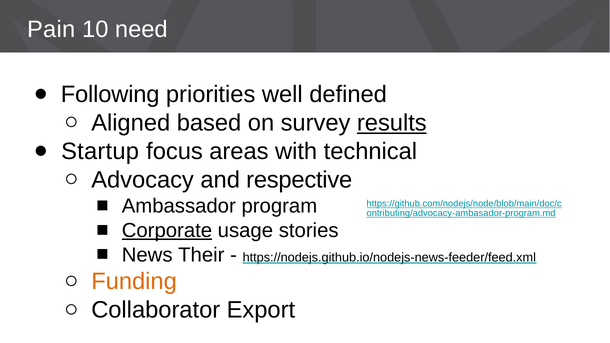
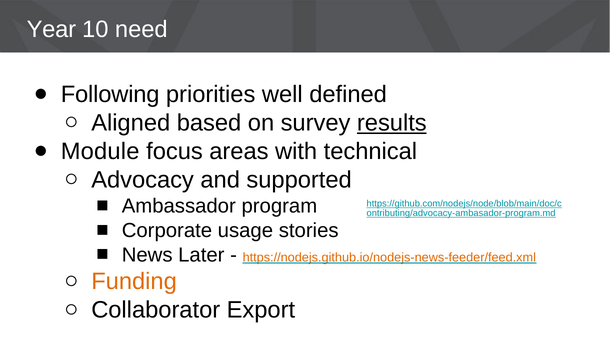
Pain: Pain -> Year
Startup: Startup -> Module
respective: respective -> supported
Corporate underline: present -> none
Their: Their -> Later
https://nodejs.github.io/nodejs-news-feeder/feed.xml colour: black -> orange
